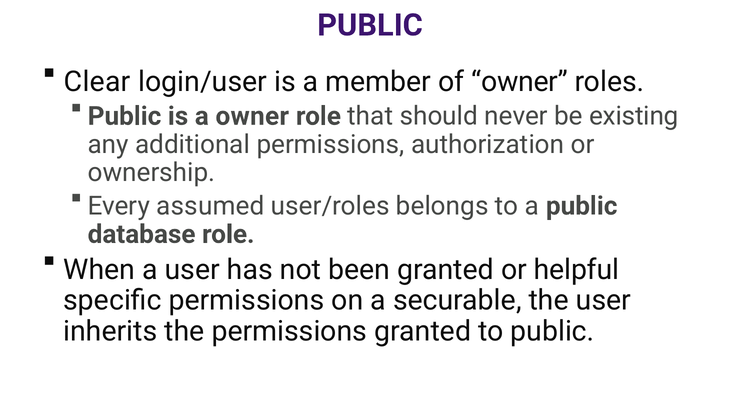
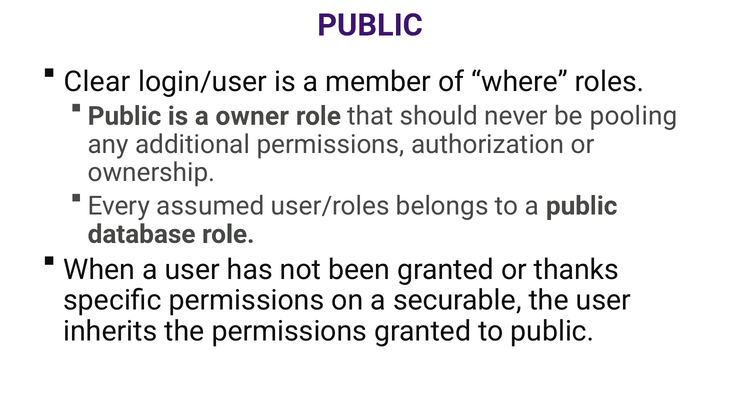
of owner: owner -> where
existing: existing -> pooling
helpful: helpful -> thanks
